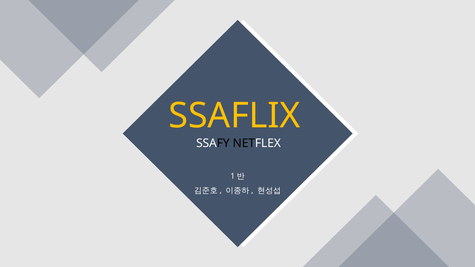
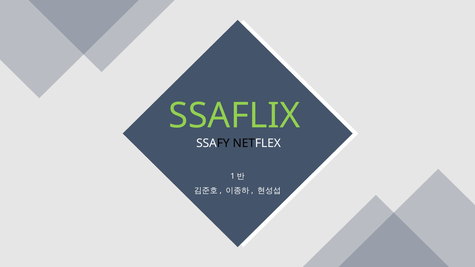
SSAFLIX colour: yellow -> light green
